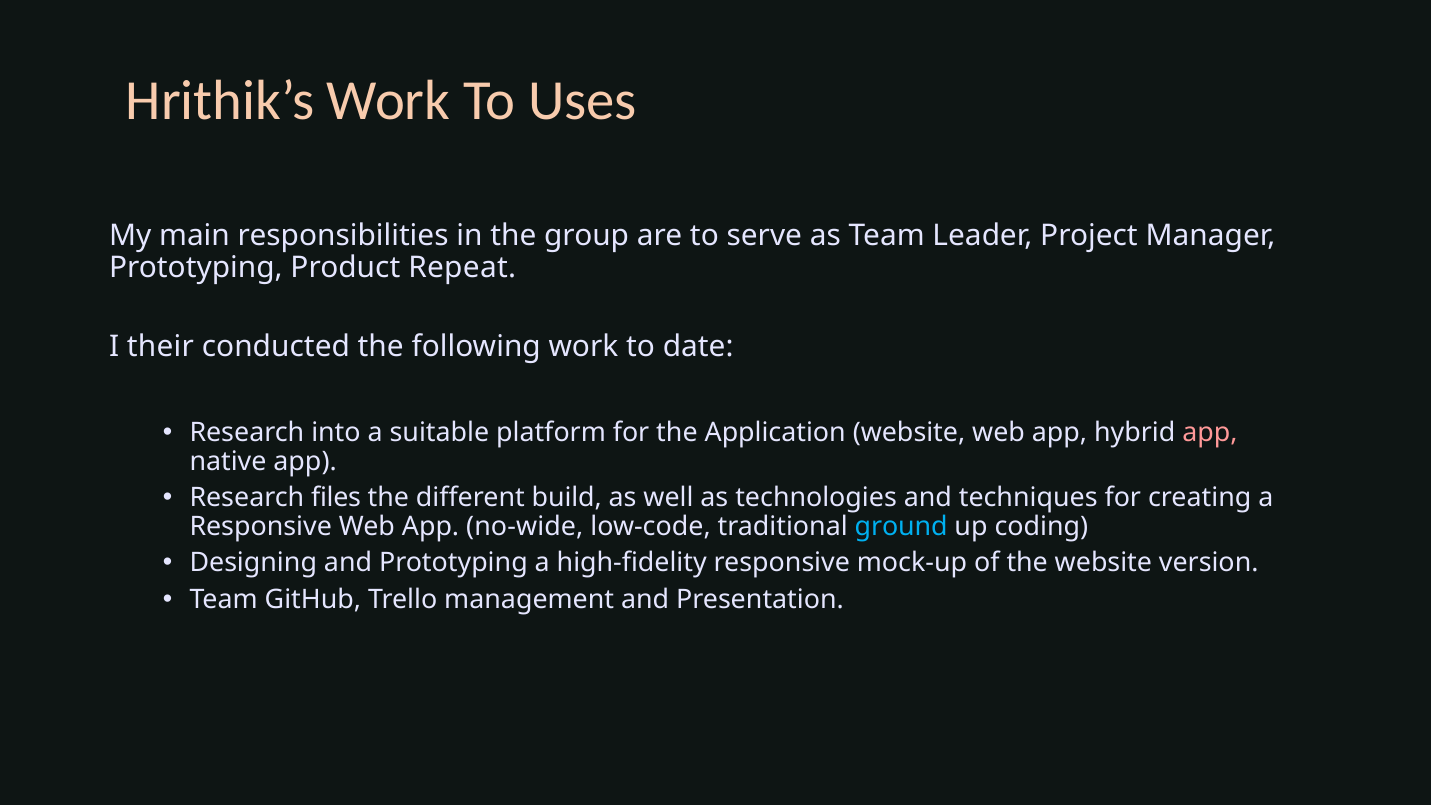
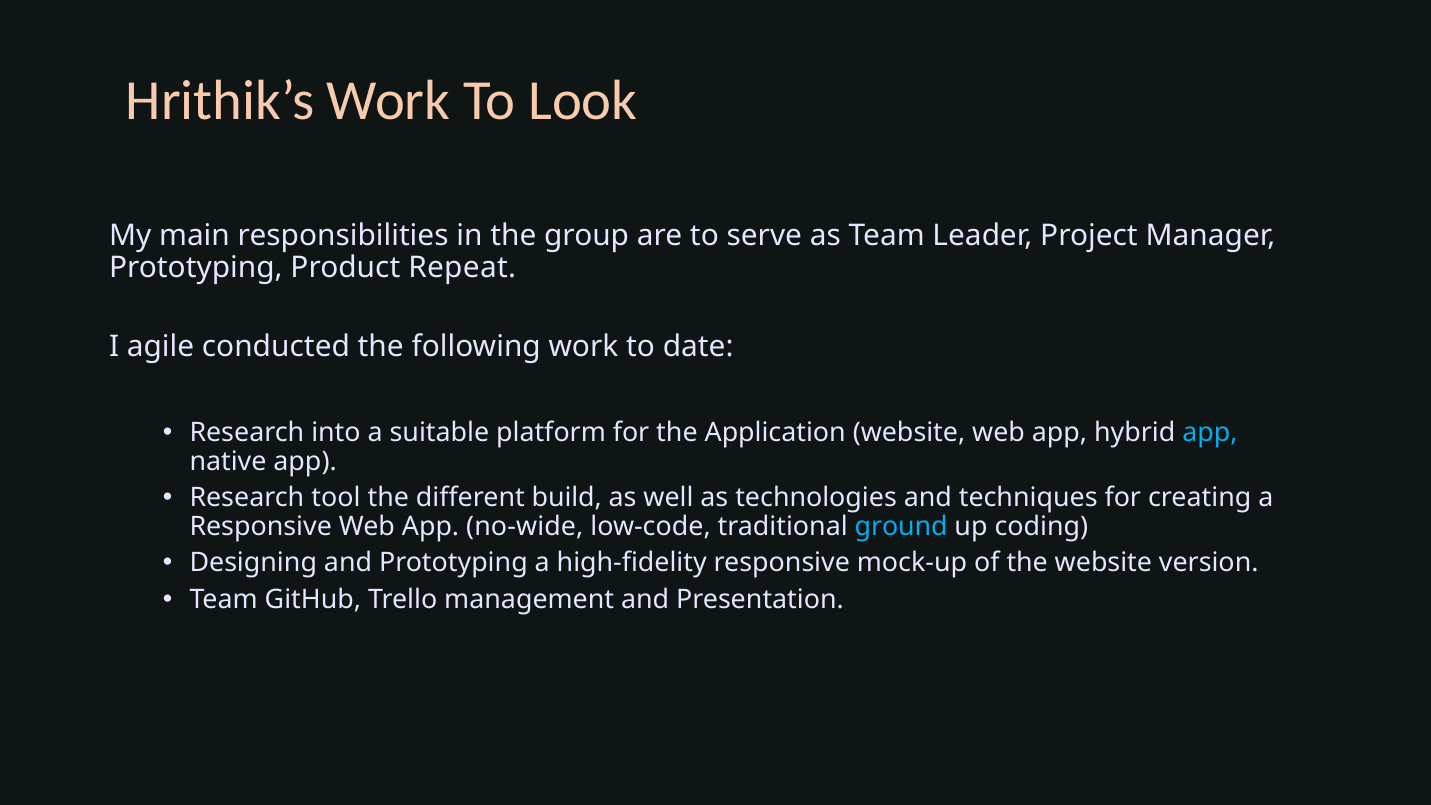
Uses: Uses -> Look
their: their -> agile
app at (1210, 432) colour: pink -> light blue
files: files -> tool
